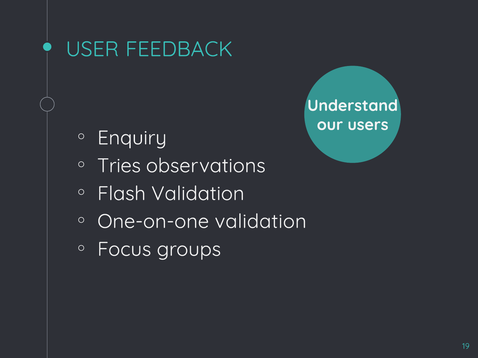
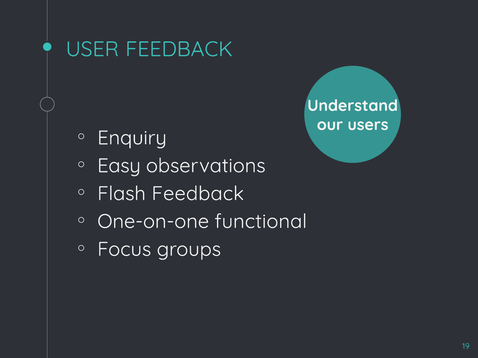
Tries: Tries -> Easy
Flash Validation: Validation -> Feedback
One-on-one validation: validation -> functional
